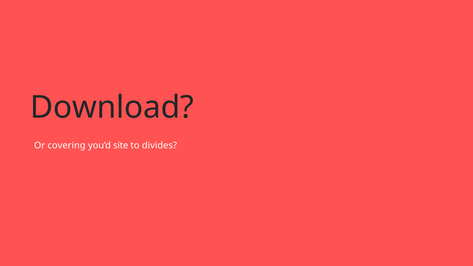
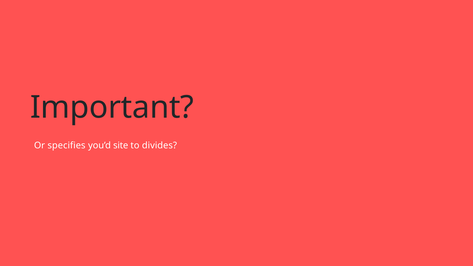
Download: Download -> Important
covering: covering -> specifies
